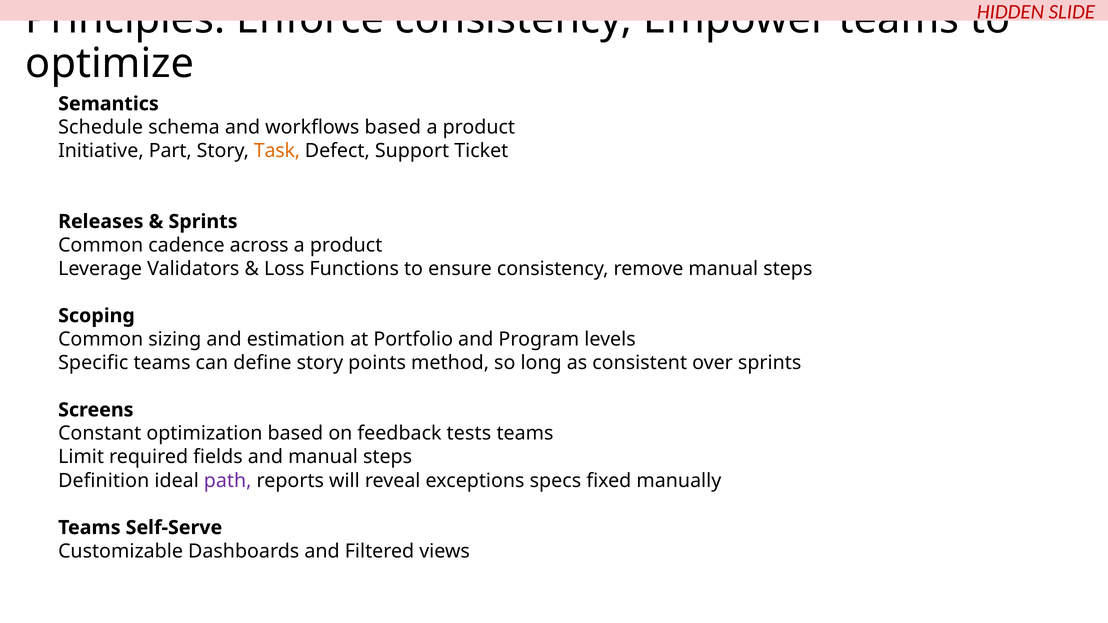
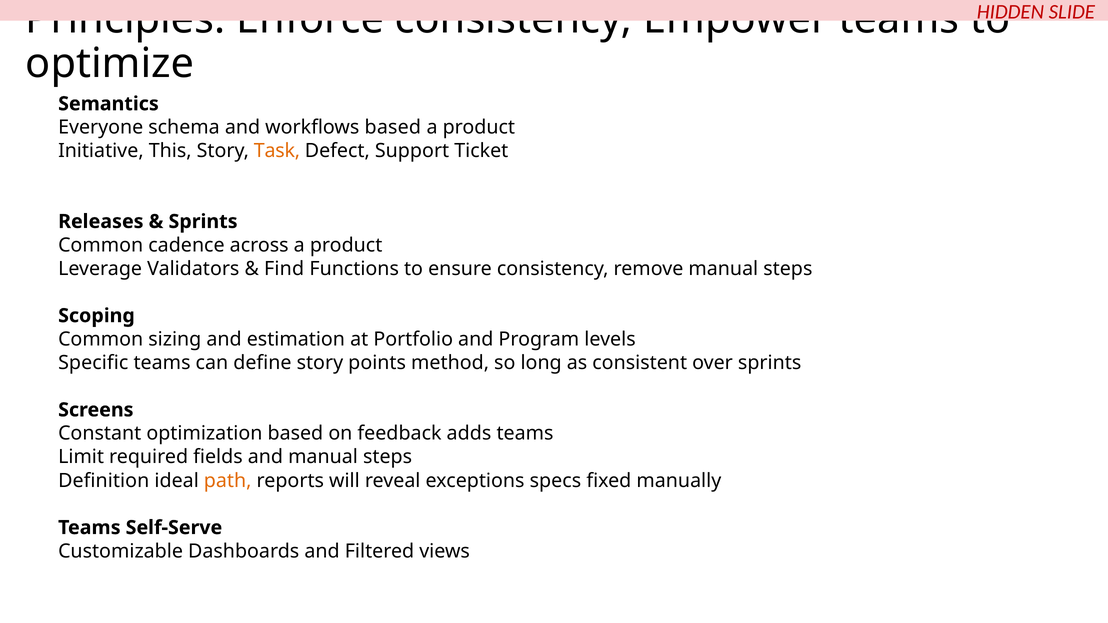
Schedule: Schedule -> Everyone
Part: Part -> This
Loss: Loss -> Find
tests: tests -> adds
path colour: purple -> orange
